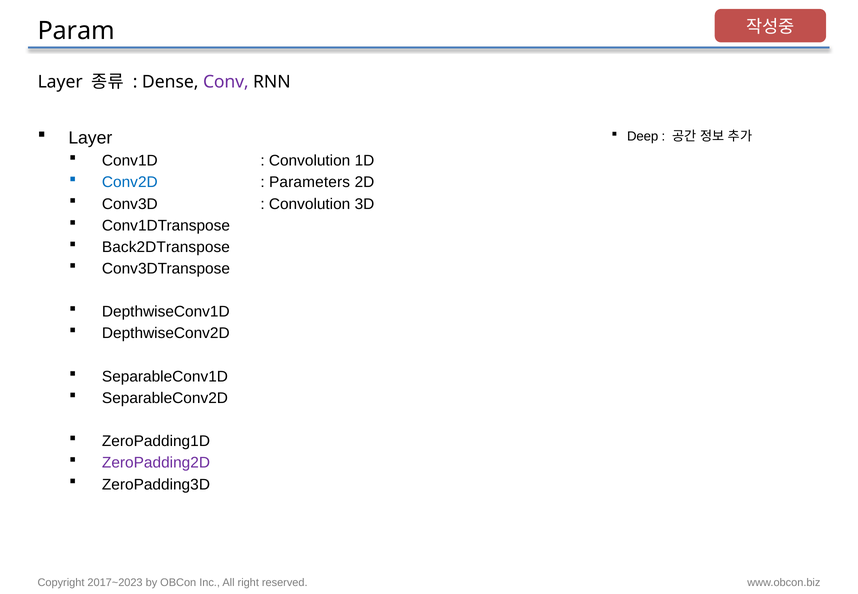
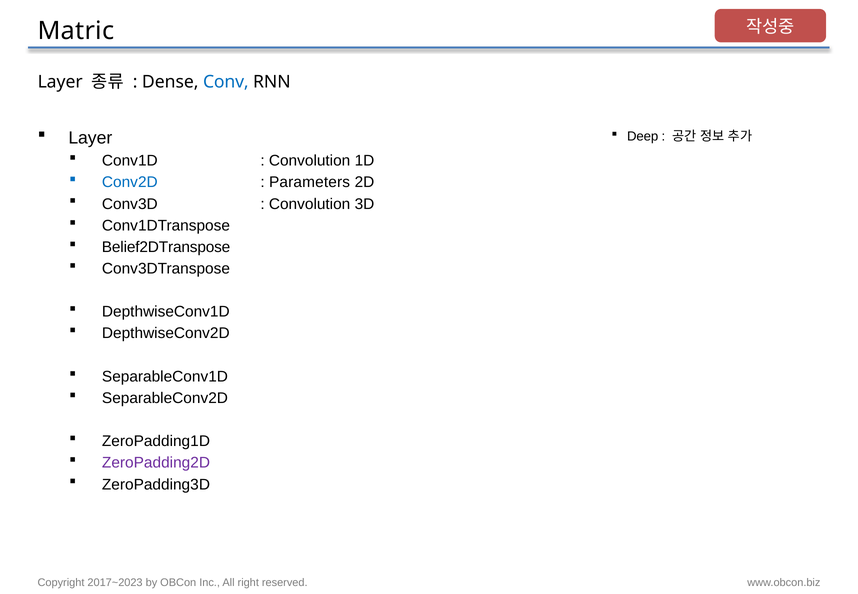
Param: Param -> Matric
Conv colour: purple -> blue
Back2DTranspose: Back2DTranspose -> Belief2DTranspose
